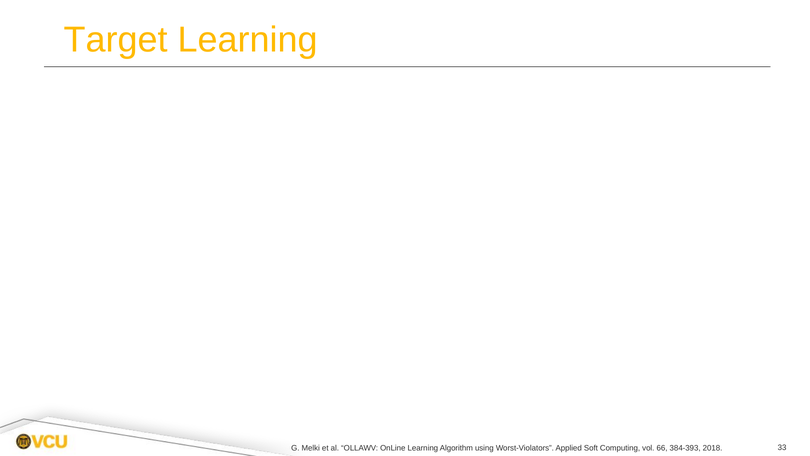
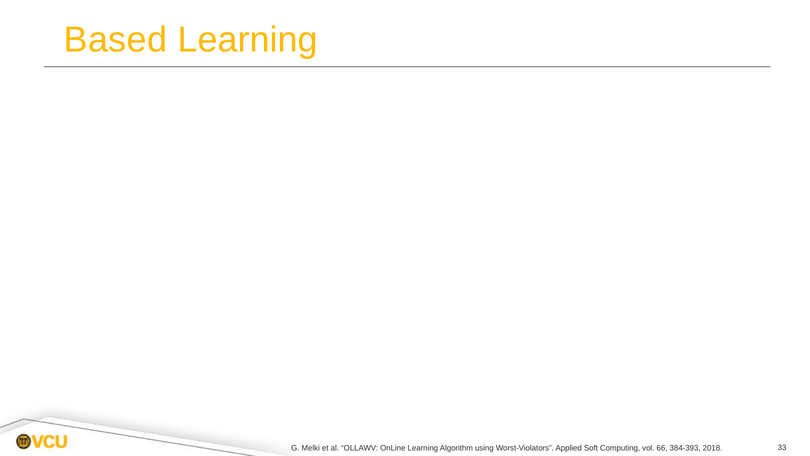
Target: Target -> Based
